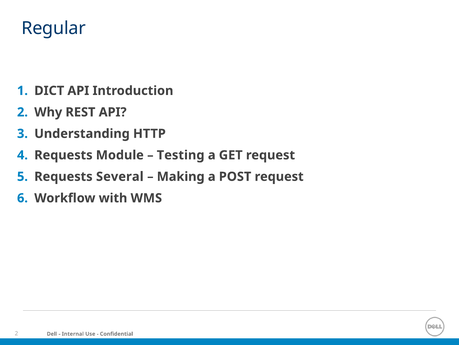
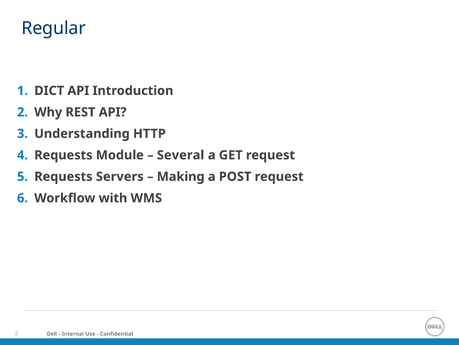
Testing: Testing -> Several
Several: Several -> Servers
